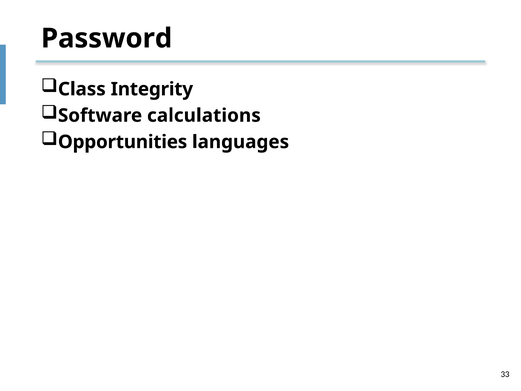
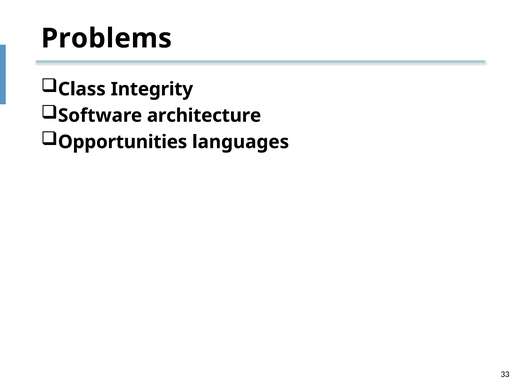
Password: Password -> Problems
calculations: calculations -> architecture
